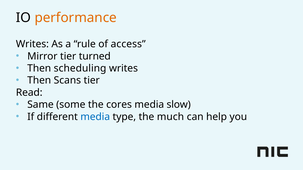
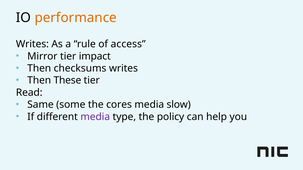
turned: turned -> impact
scheduling: scheduling -> checksums
Scans: Scans -> These
media at (95, 117) colour: blue -> purple
much: much -> policy
